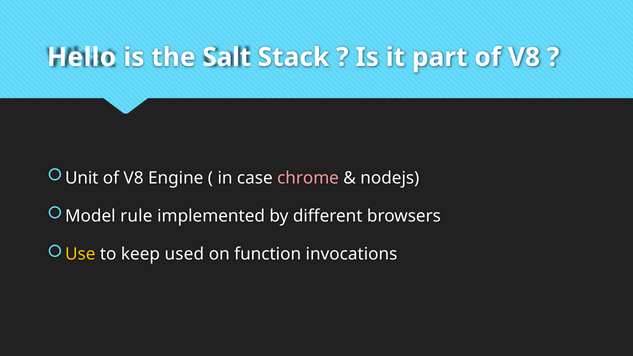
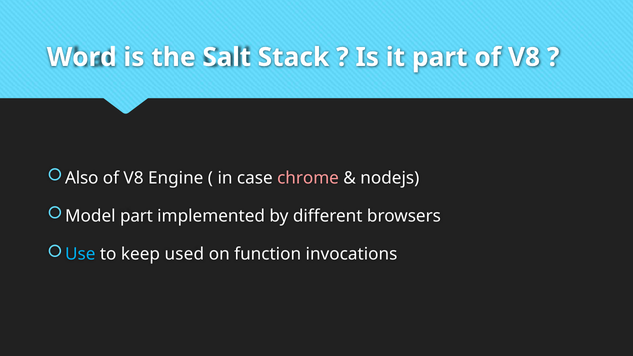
Hello: Hello -> Word
Unit: Unit -> Also
Model rule: rule -> part
Use colour: yellow -> light blue
